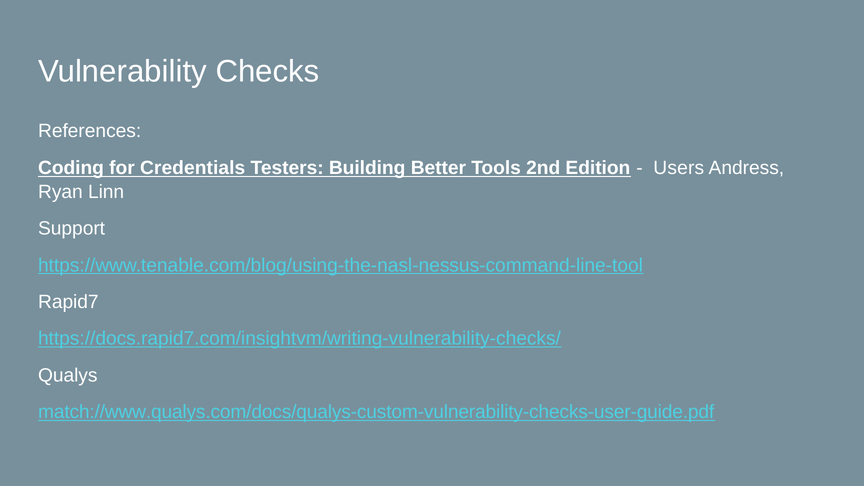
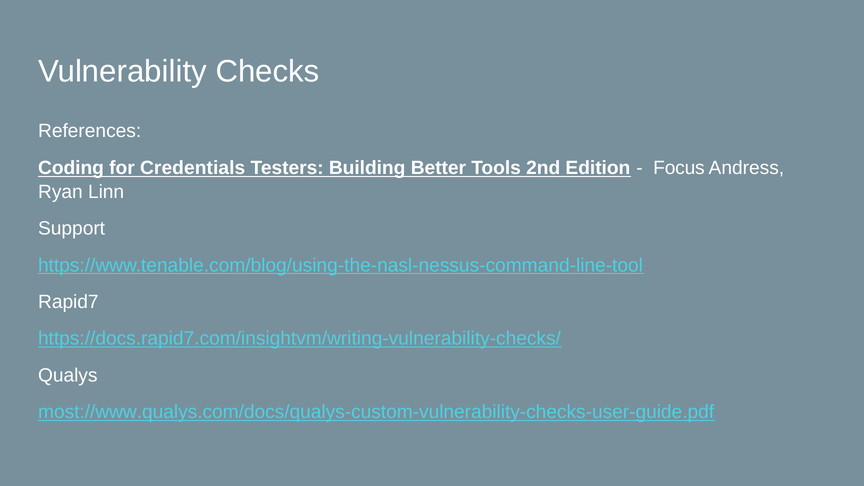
Users: Users -> Focus
match://www.qualys.com/docs/qualys-custom-vulnerability-checks-user-guide.pdf: match://www.qualys.com/docs/qualys-custom-vulnerability-checks-user-guide.pdf -> most://www.qualys.com/docs/qualys-custom-vulnerability-checks-user-guide.pdf
